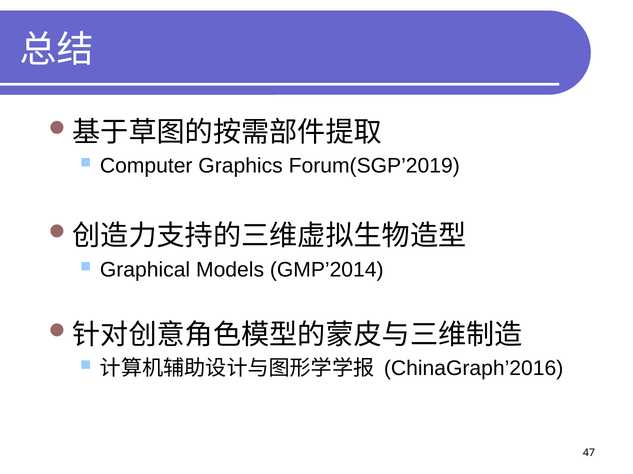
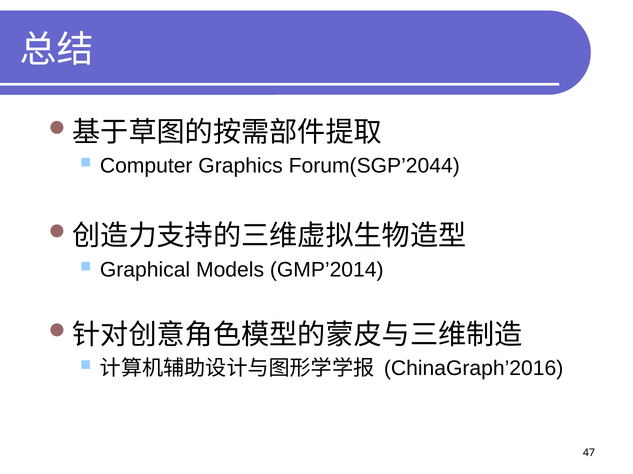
Forum(SGP’2019: Forum(SGP’2019 -> Forum(SGP’2044
